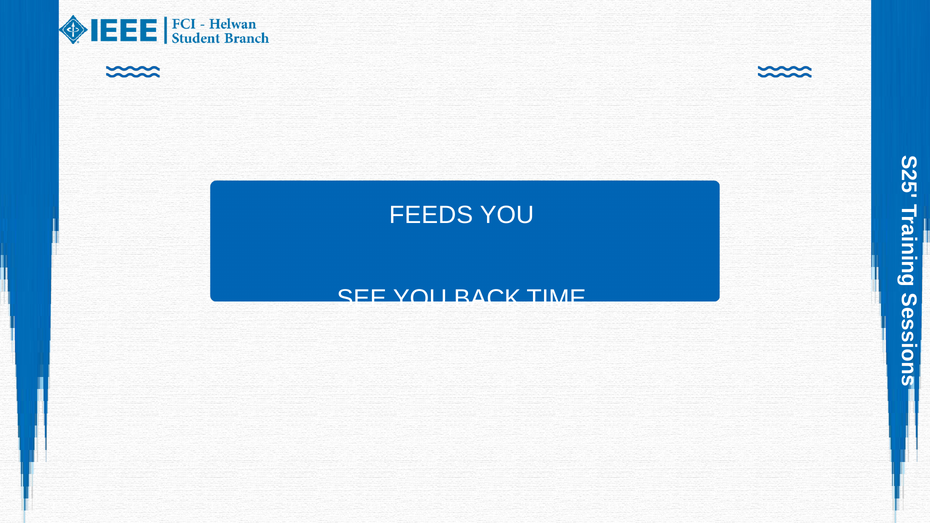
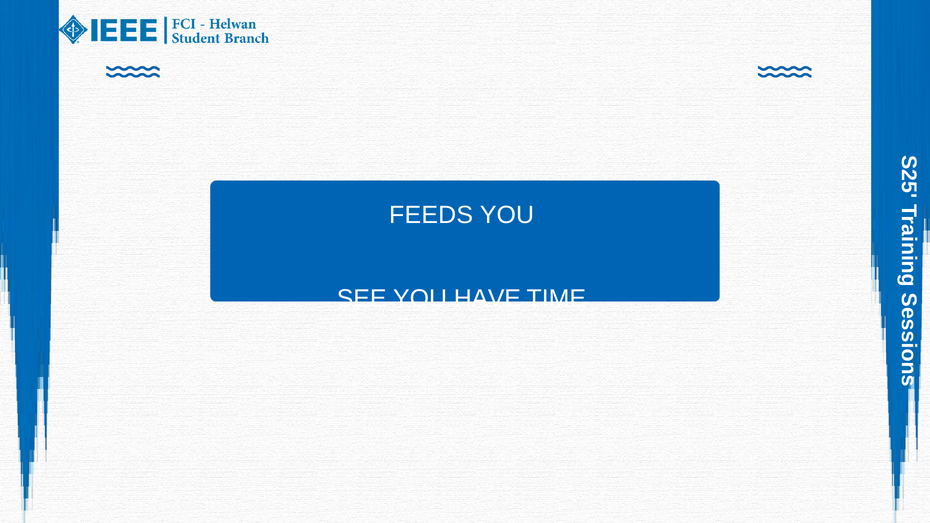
BACK: BACK -> HAVE
